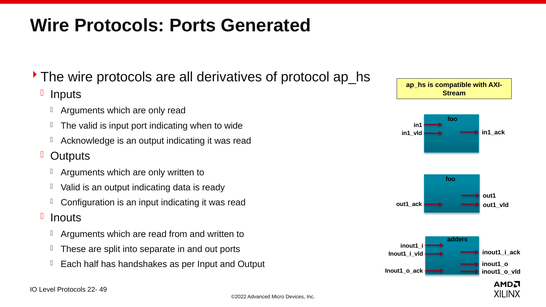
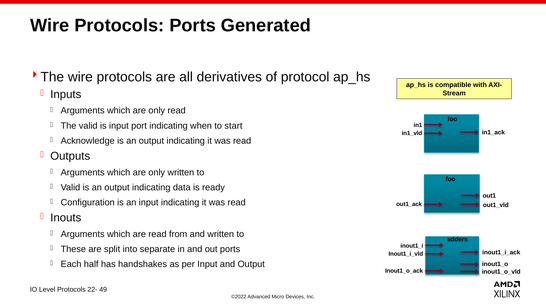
wide: wide -> start
